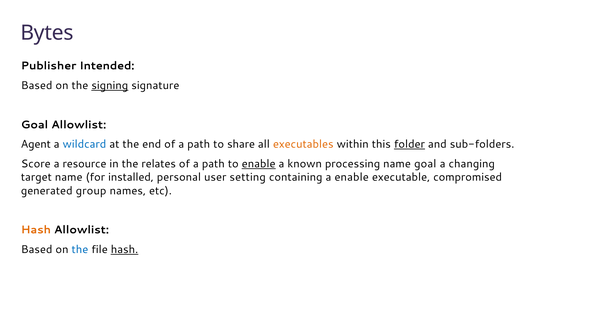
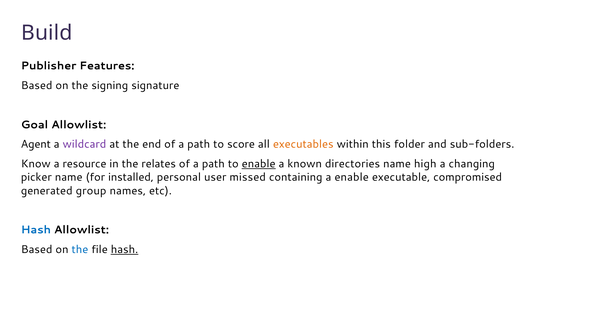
Bytes: Bytes -> Build
Intended: Intended -> Features
signing underline: present -> none
wildcard colour: blue -> purple
share: share -> score
folder underline: present -> none
Score: Score -> Know
processing: processing -> directories
name goal: goal -> high
target: target -> picker
setting: setting -> missed
Hash at (36, 230) colour: orange -> blue
